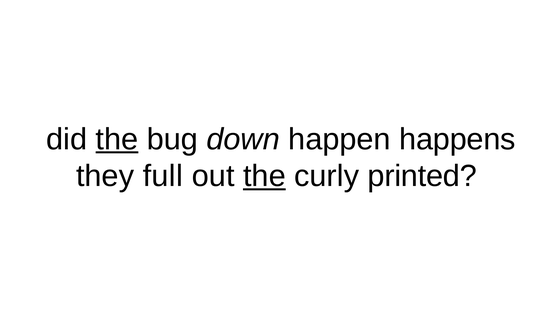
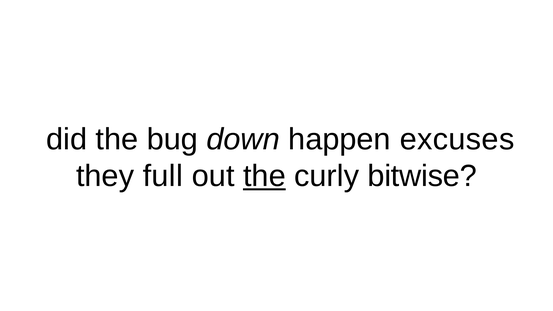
the at (117, 139) underline: present -> none
happens: happens -> excuses
printed: printed -> bitwise
